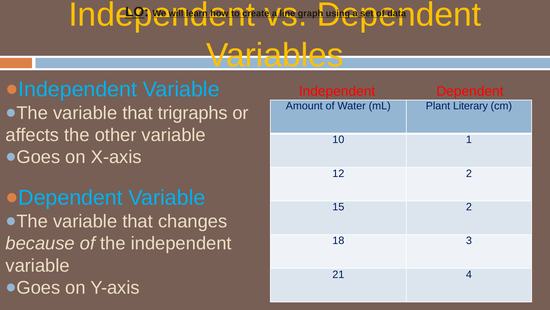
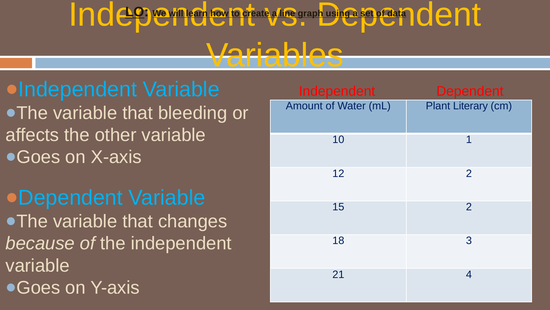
trigraphs: trigraphs -> bleeding
